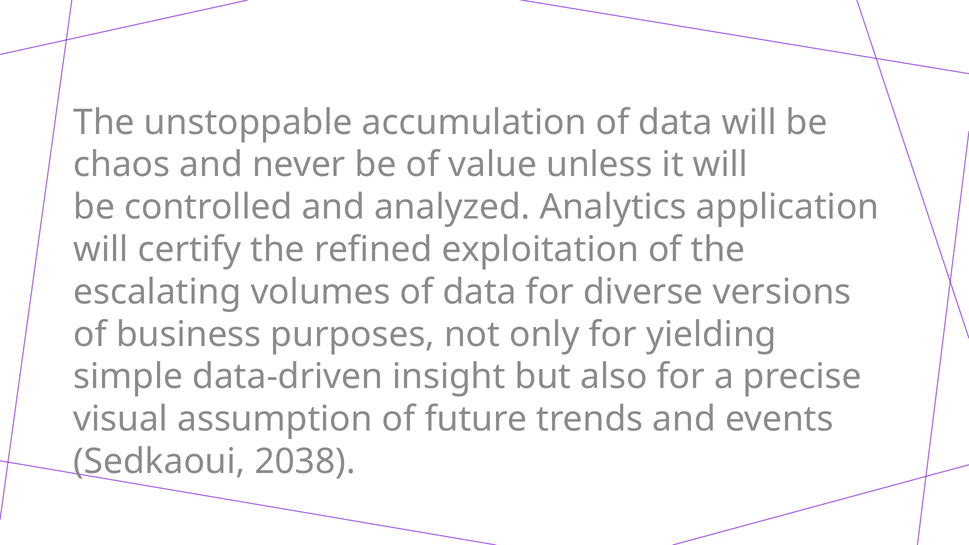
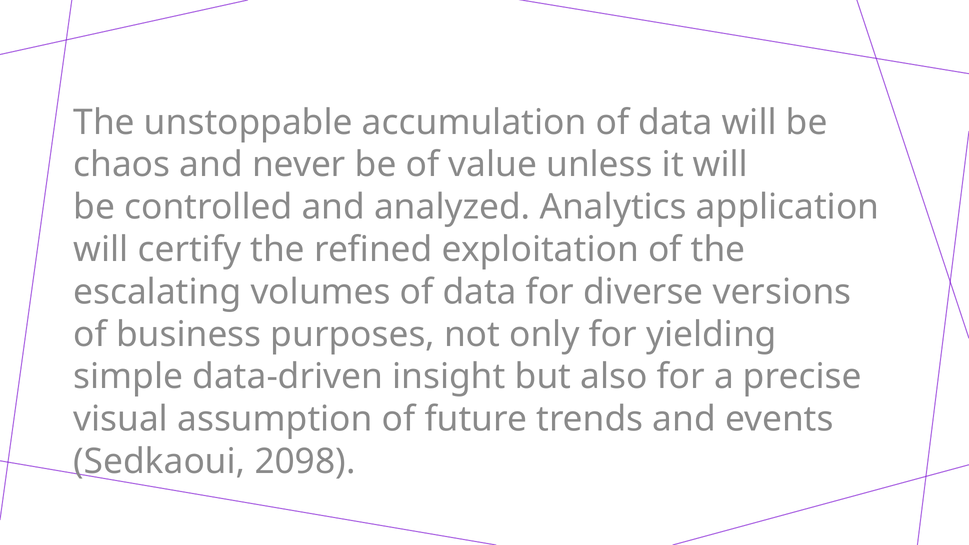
2038: 2038 -> 2098
